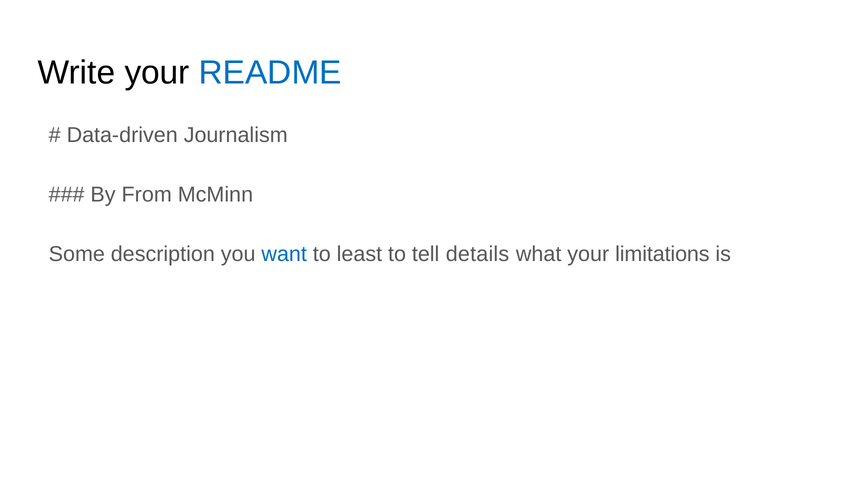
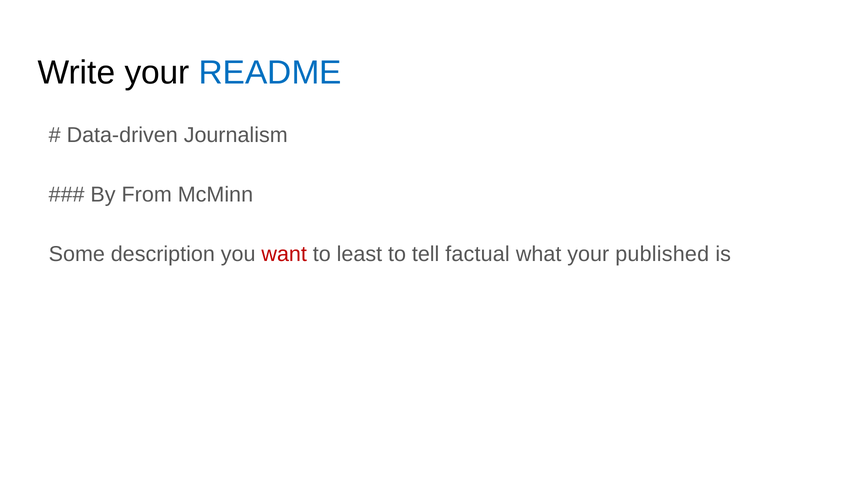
want colour: blue -> red
details: details -> factual
limitations: limitations -> published
